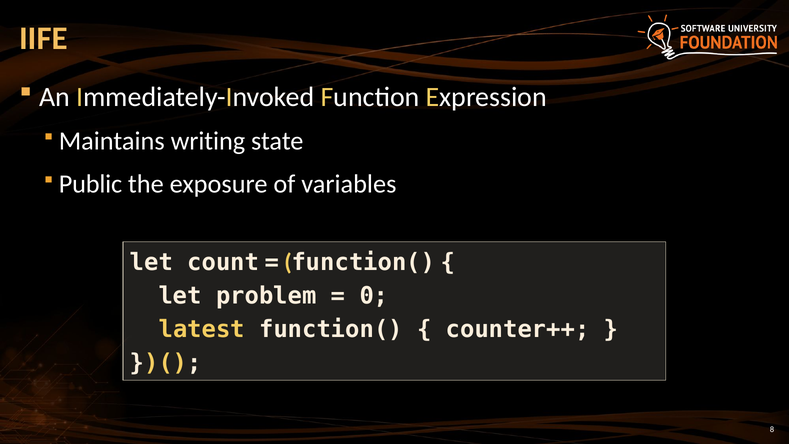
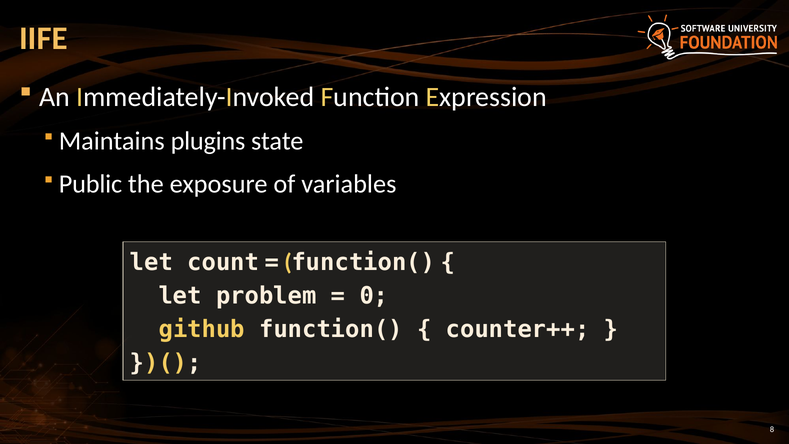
writing: writing -> plugins
latest: latest -> github
